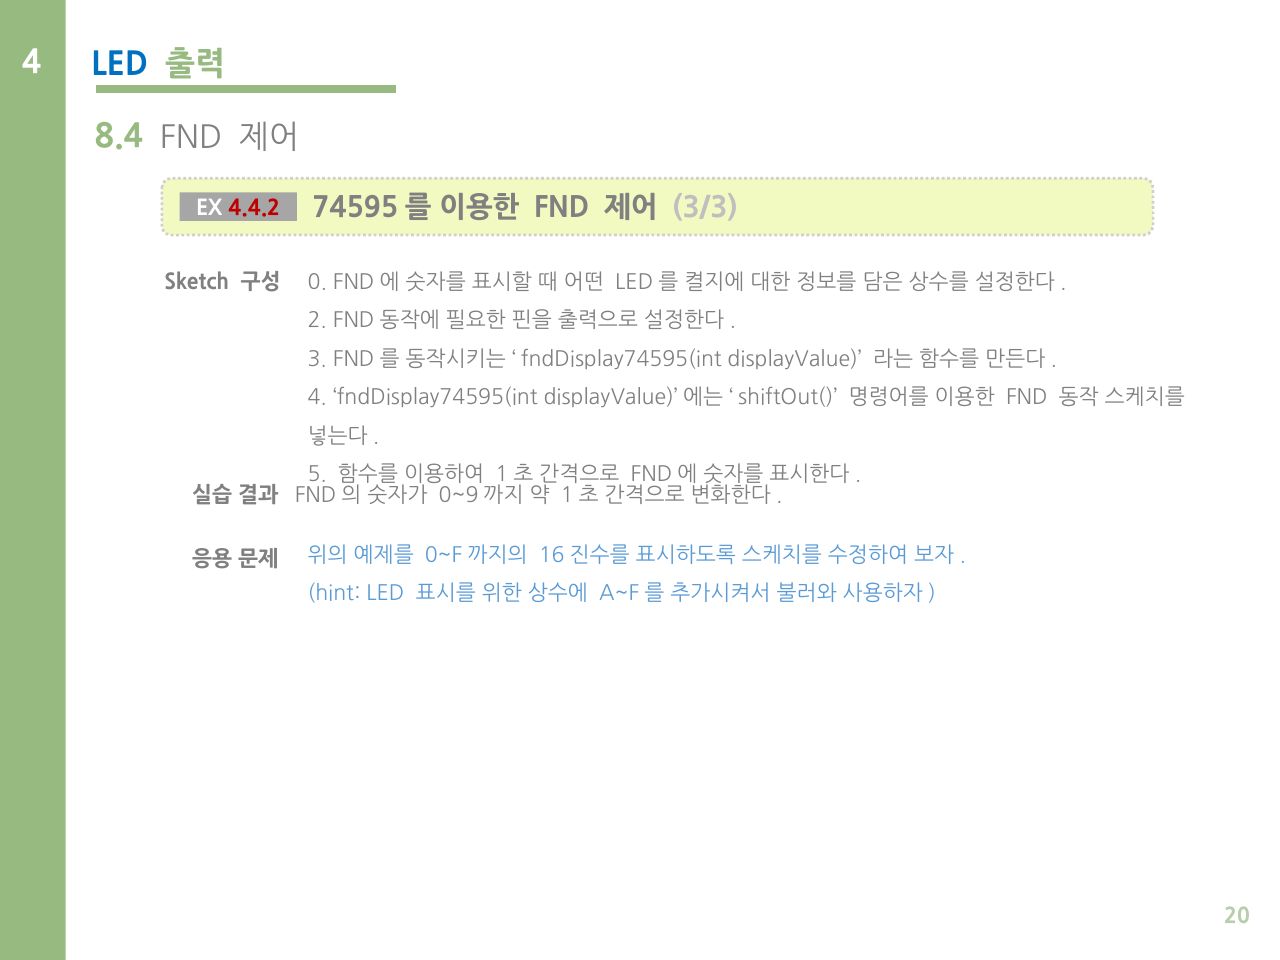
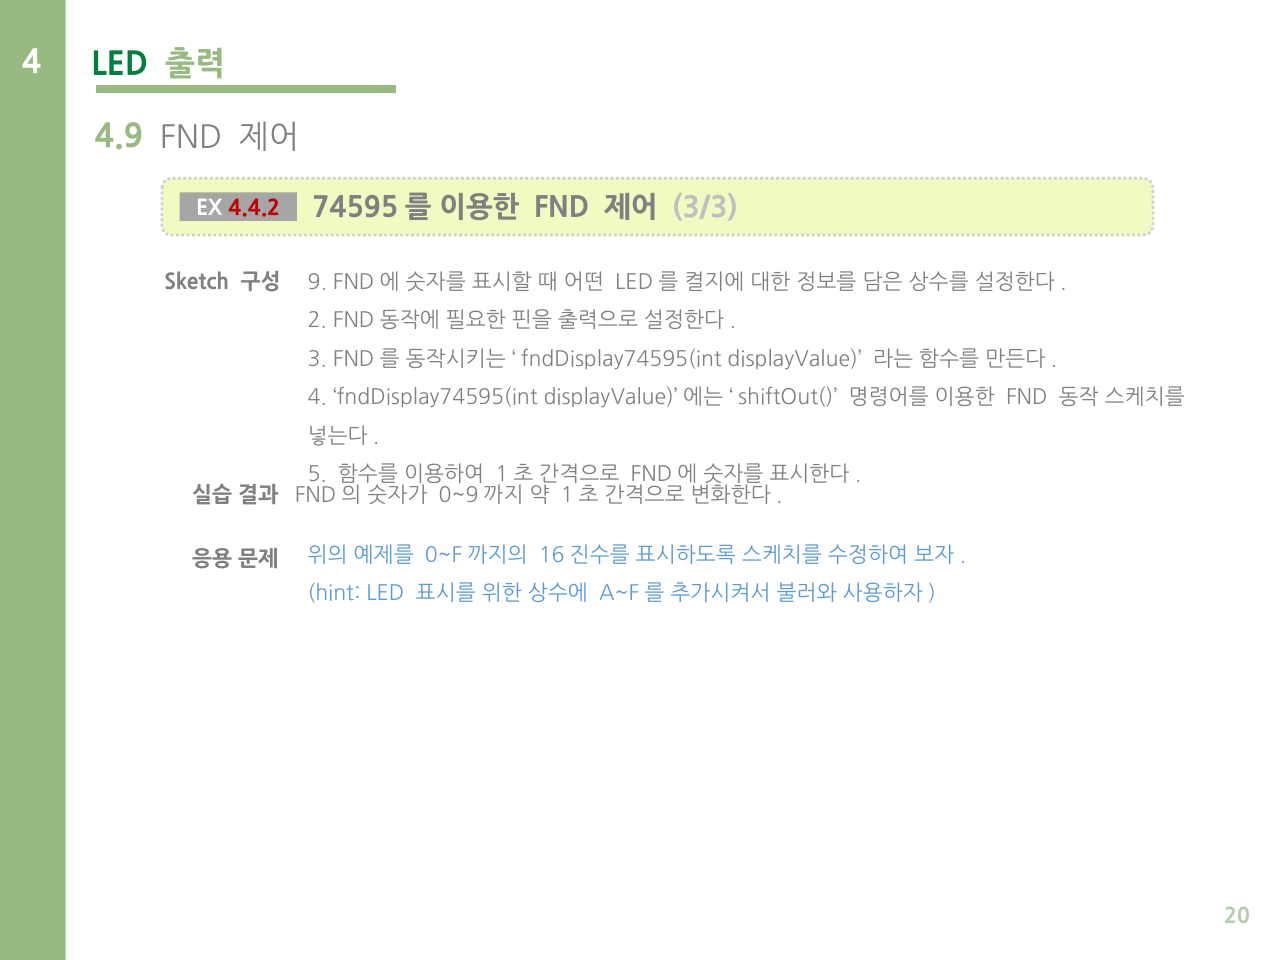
LED at (120, 65) colour: blue -> green
8.4: 8.4 -> 4.9
0: 0 -> 9
